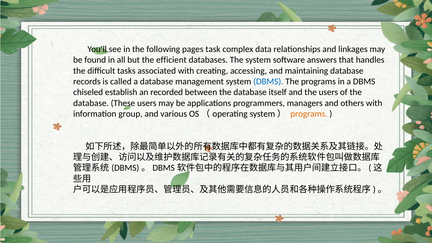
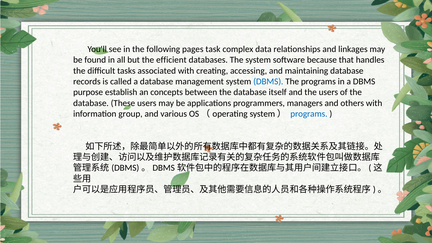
answers: answers -> because
chiseled: chiseled -> purpose
recorded: recorded -> concepts
programs at (309, 114) colour: orange -> blue
